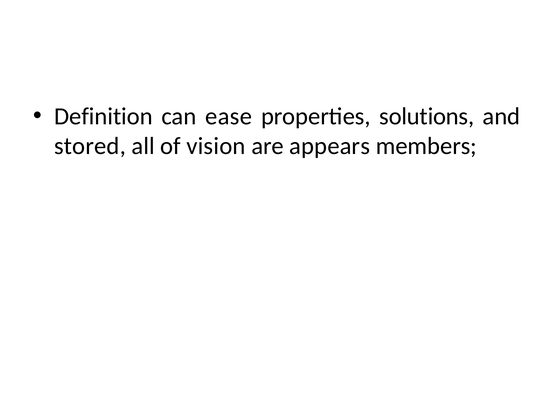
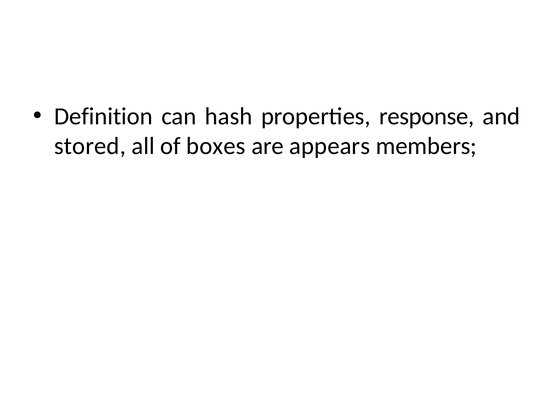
ease: ease -> hash
solutions: solutions -> response
vision: vision -> boxes
